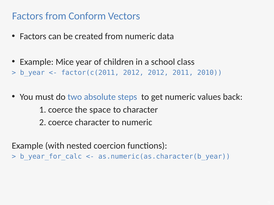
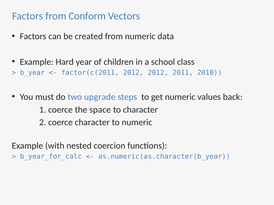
Mice: Mice -> Hard
absolute: absolute -> upgrade
